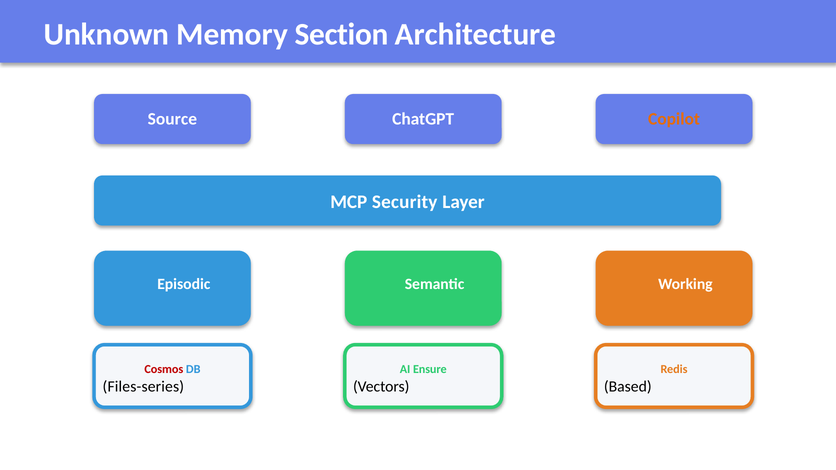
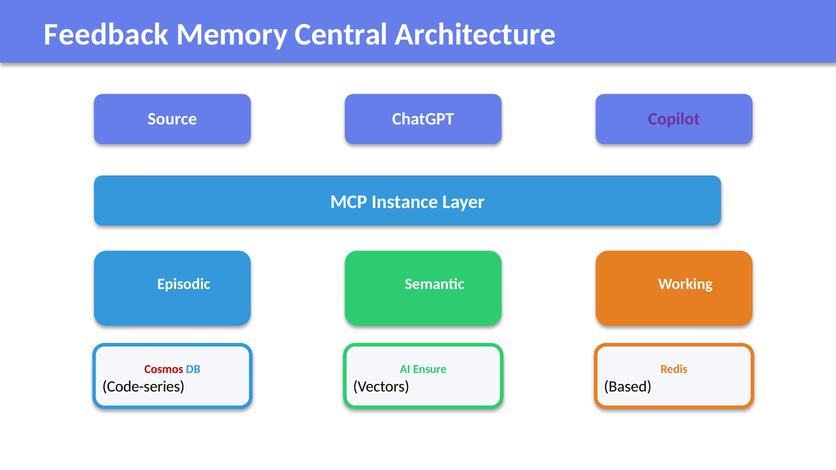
Unknown: Unknown -> Feedback
Section: Section -> Central
Copilot colour: orange -> purple
Security: Security -> Instance
Files-series: Files-series -> Code-series
